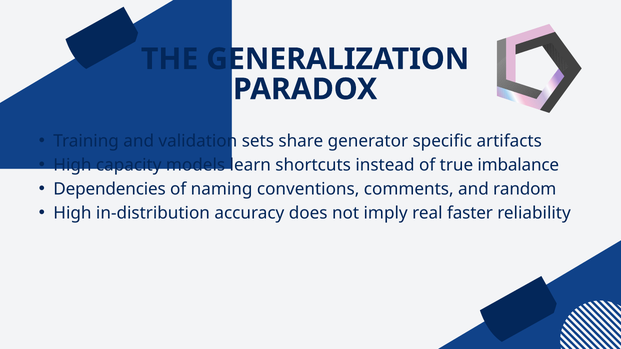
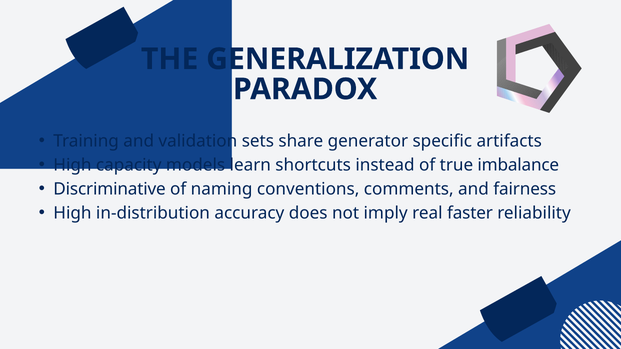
Dependencies: Dependencies -> Discriminative
random: random -> fairness
